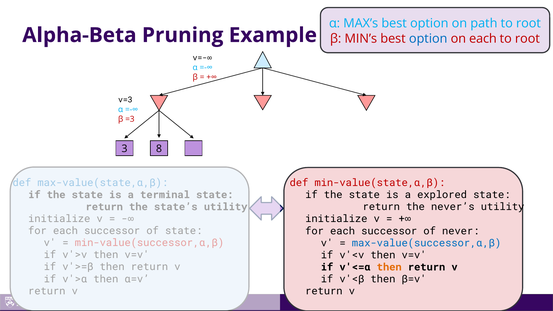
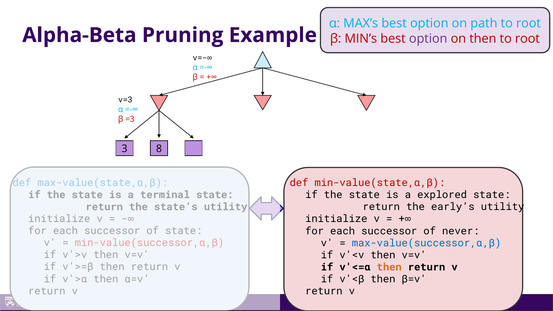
option at (428, 39) colour: blue -> purple
on each: each -> then
never’s: never’s -> early’s
